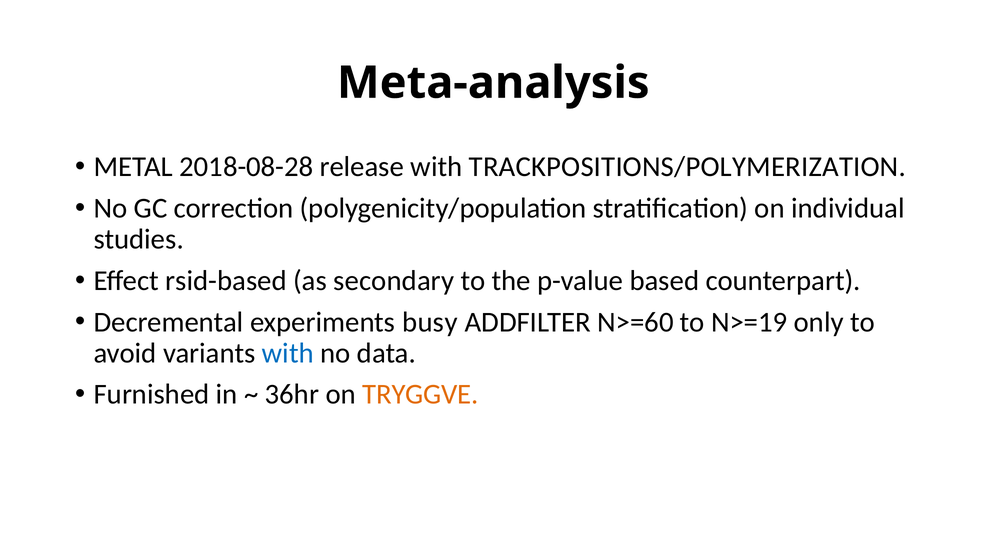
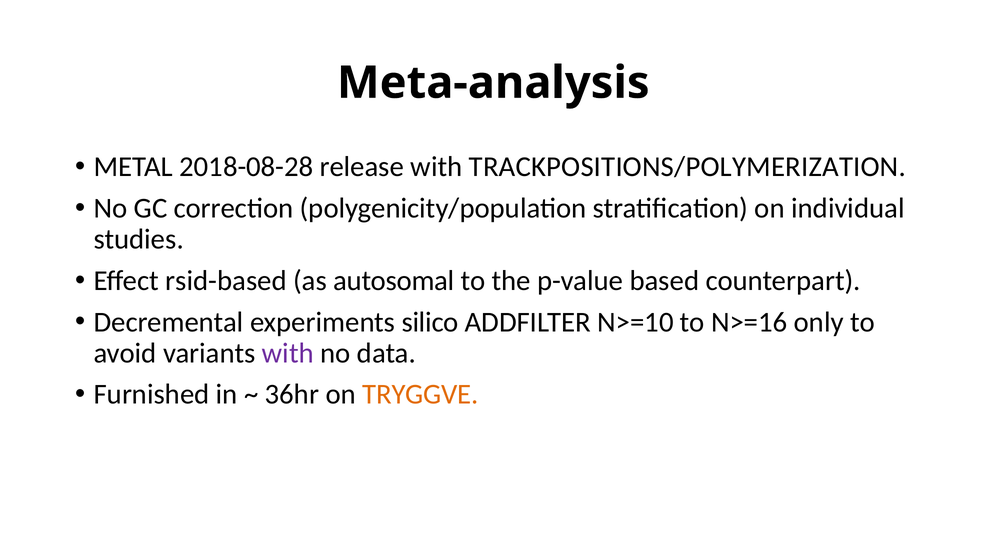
secondary: secondary -> autosomal
busy: busy -> silico
N>=60: N>=60 -> N>=10
N>=19: N>=19 -> N>=16
with at (288, 353) colour: blue -> purple
